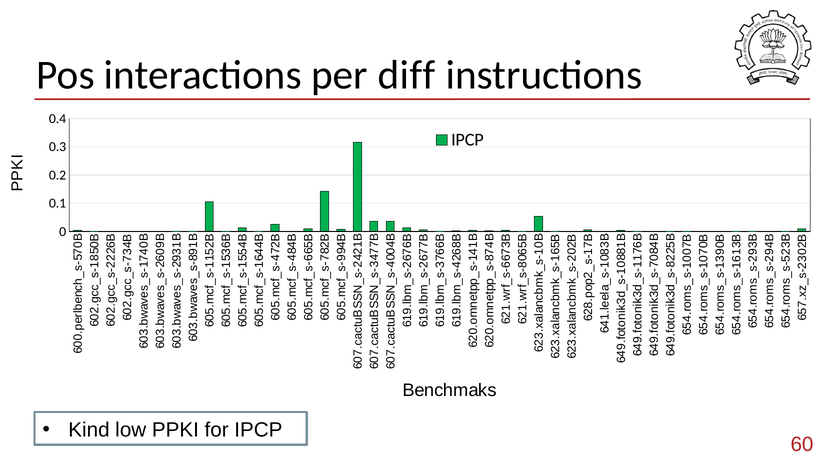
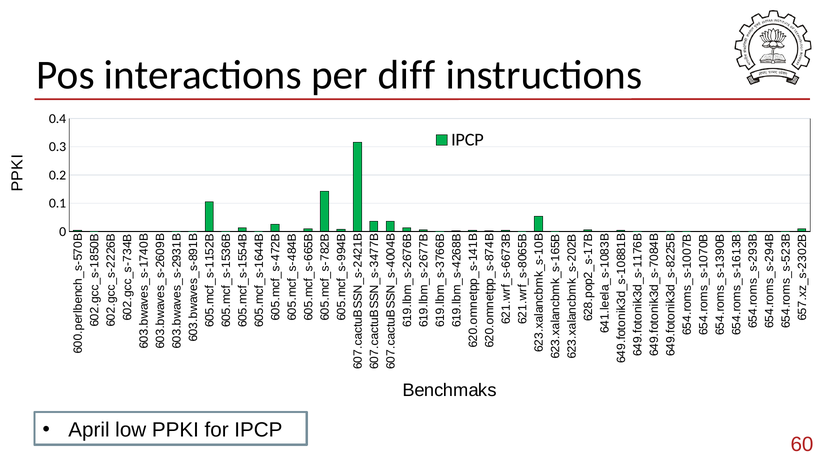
Kind: Kind -> April
